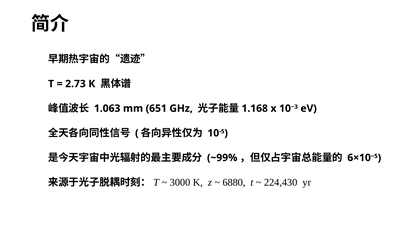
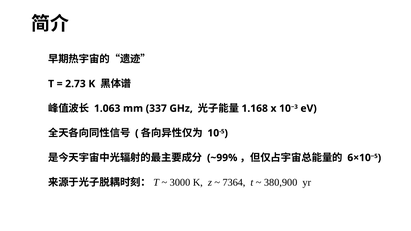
651: 651 -> 337
6880: 6880 -> 7364
224,430: 224,430 -> 380,900
